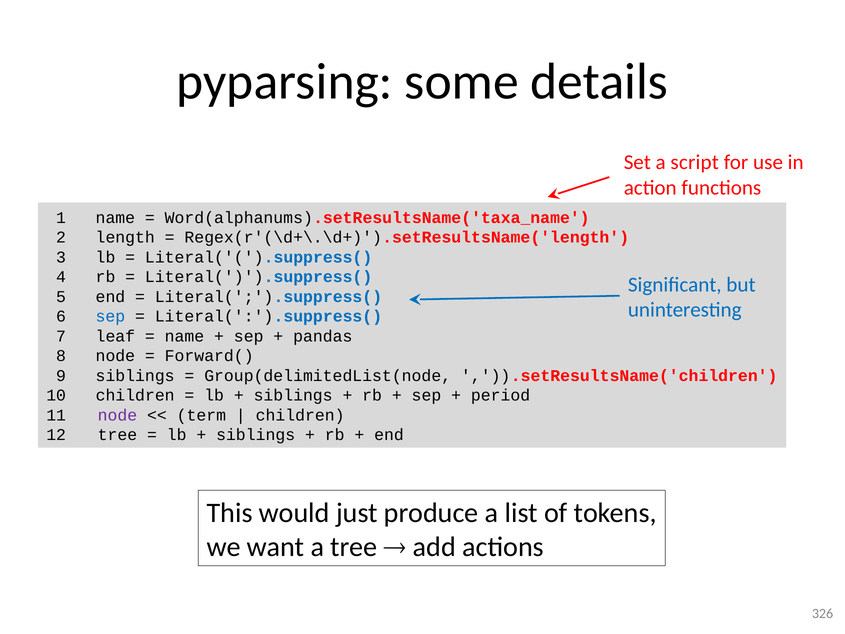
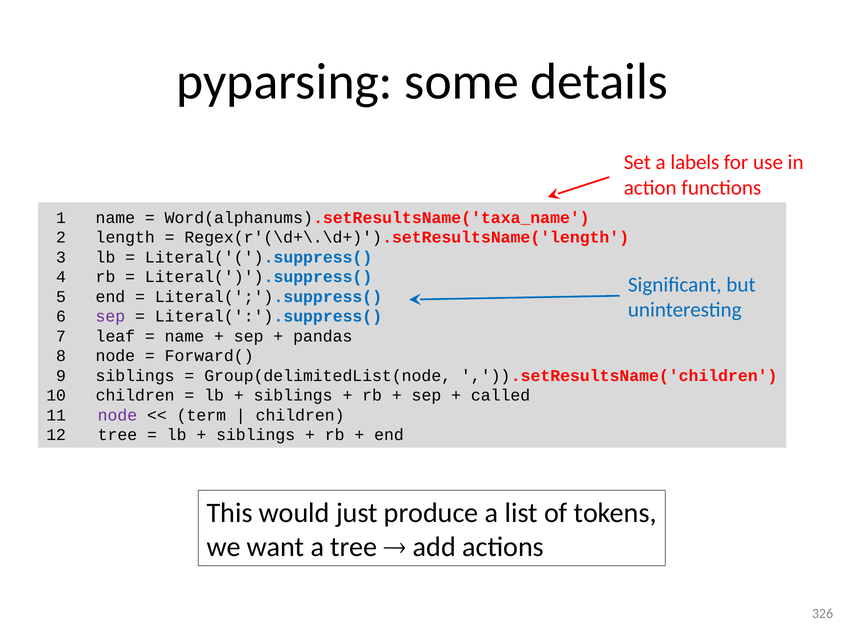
script: script -> labels
sep at (110, 316) colour: blue -> purple
period: period -> called
